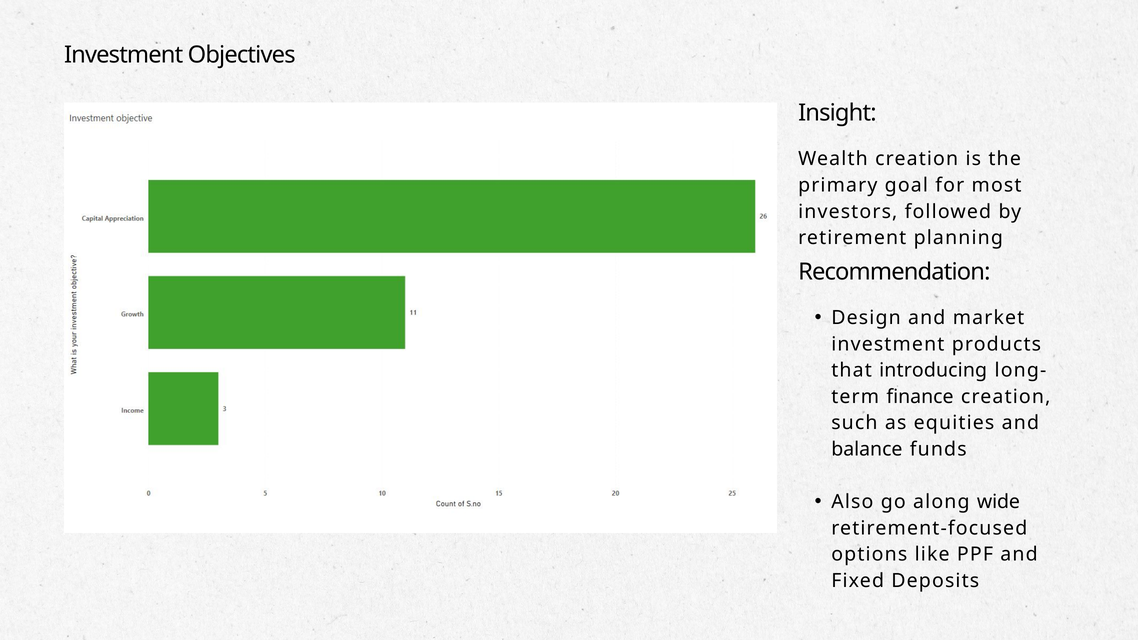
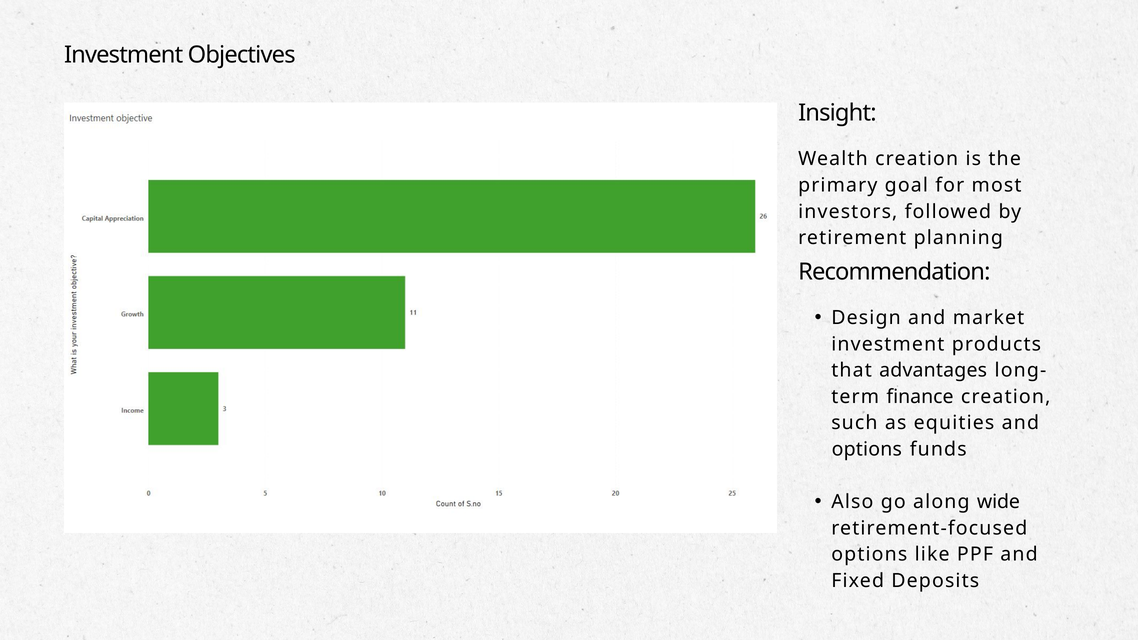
introducing: introducing -> advantages
balance at (867, 449): balance -> options
